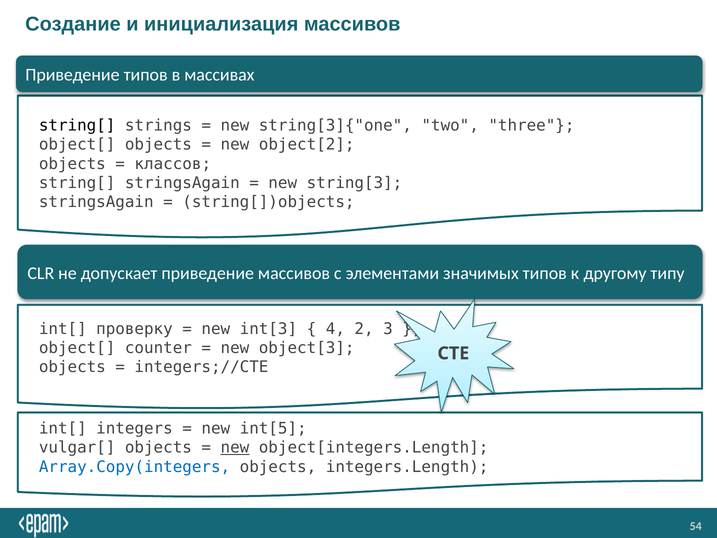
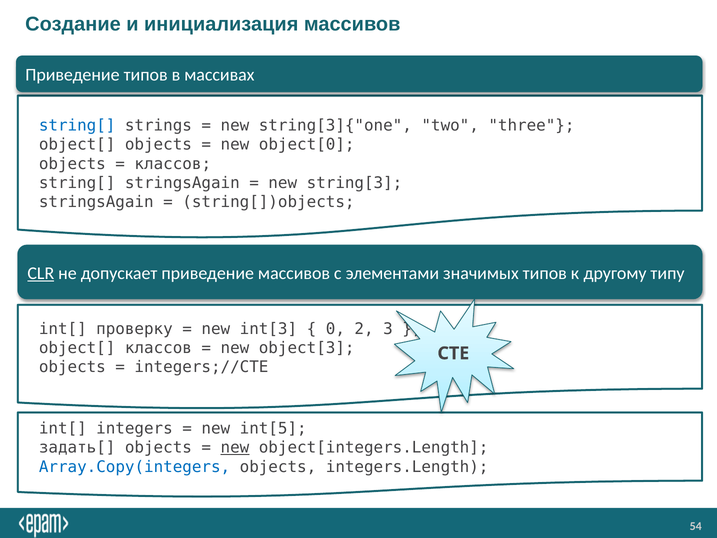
string[ at (77, 126) colour: black -> blue
object[2: object[2 -> object[0
CLR underline: none -> present
4: 4 -> 0
object[ counter: counter -> классов
vulgar[: vulgar[ -> задать[
